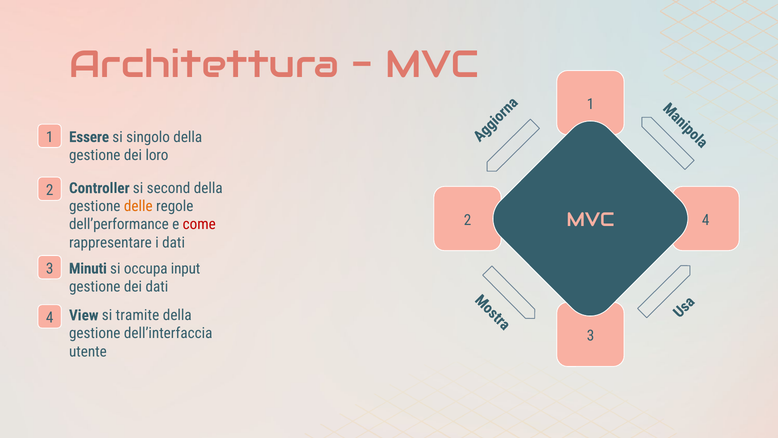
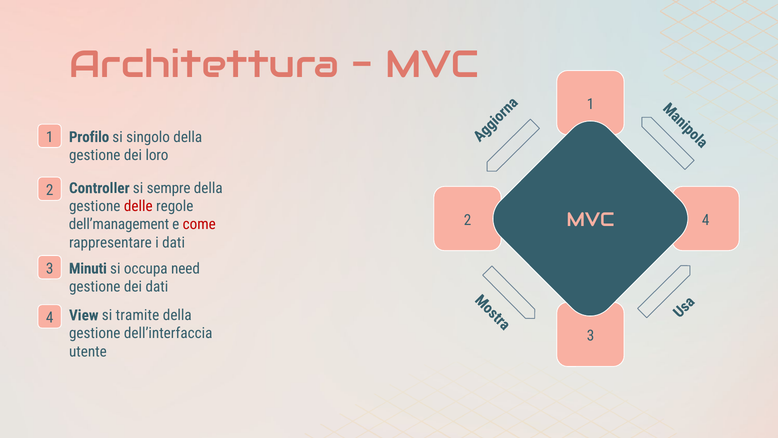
Essere: Essere -> Profilo
second: second -> sempre
delle colour: orange -> red
dell’performance: dell’performance -> dell’management
input: input -> need
